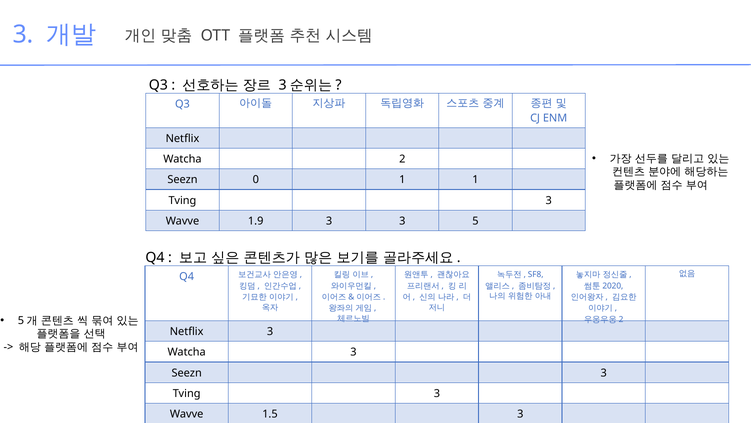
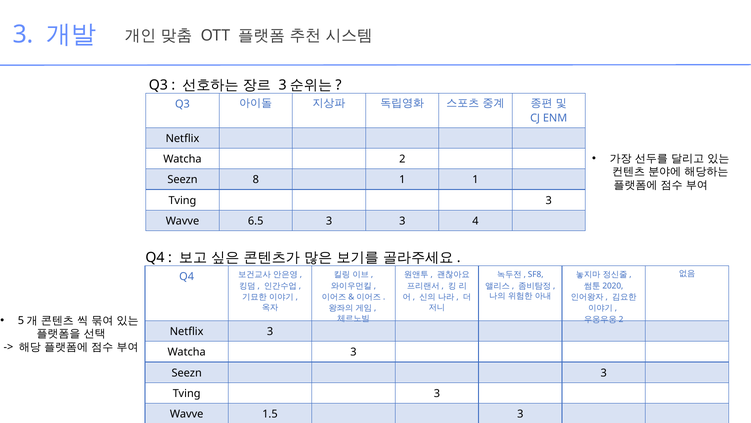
0: 0 -> 8
1.9: 1.9 -> 6.5
5: 5 -> 4
